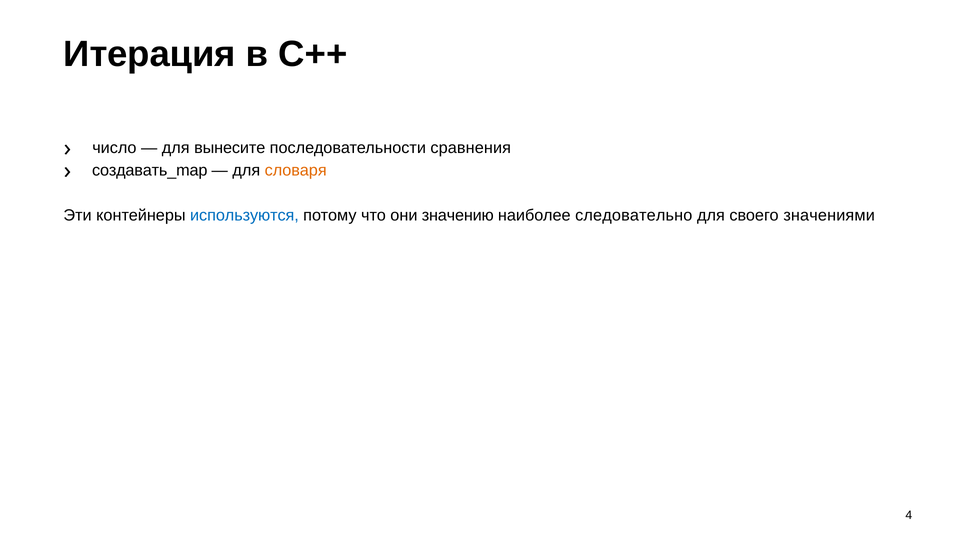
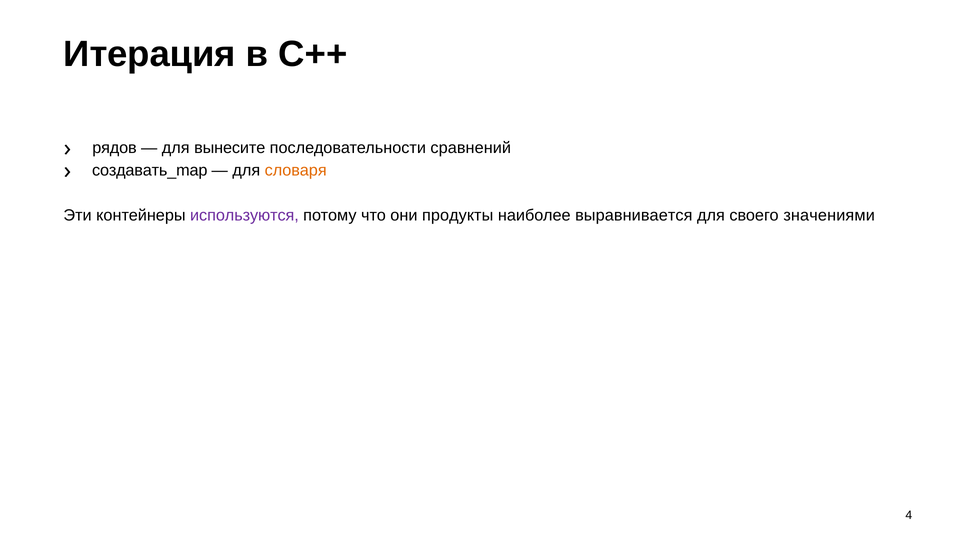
число: число -> рядов
сравнения: сравнения -> сравнений
используются colour: blue -> purple
значению: значению -> продукты
следовательно: следовательно -> выравнивается
